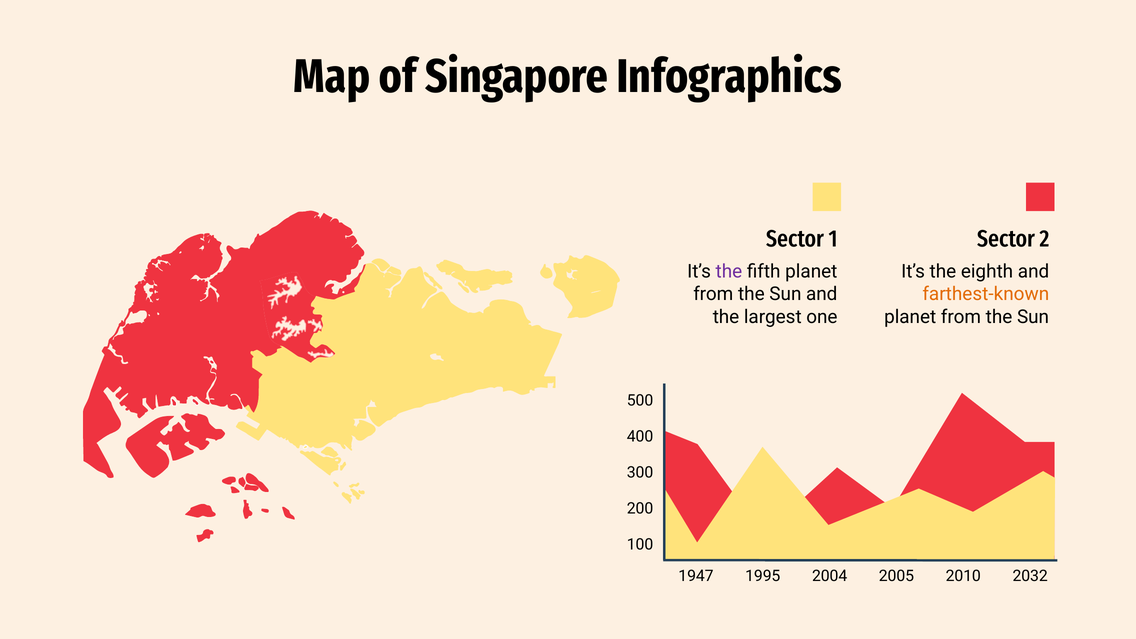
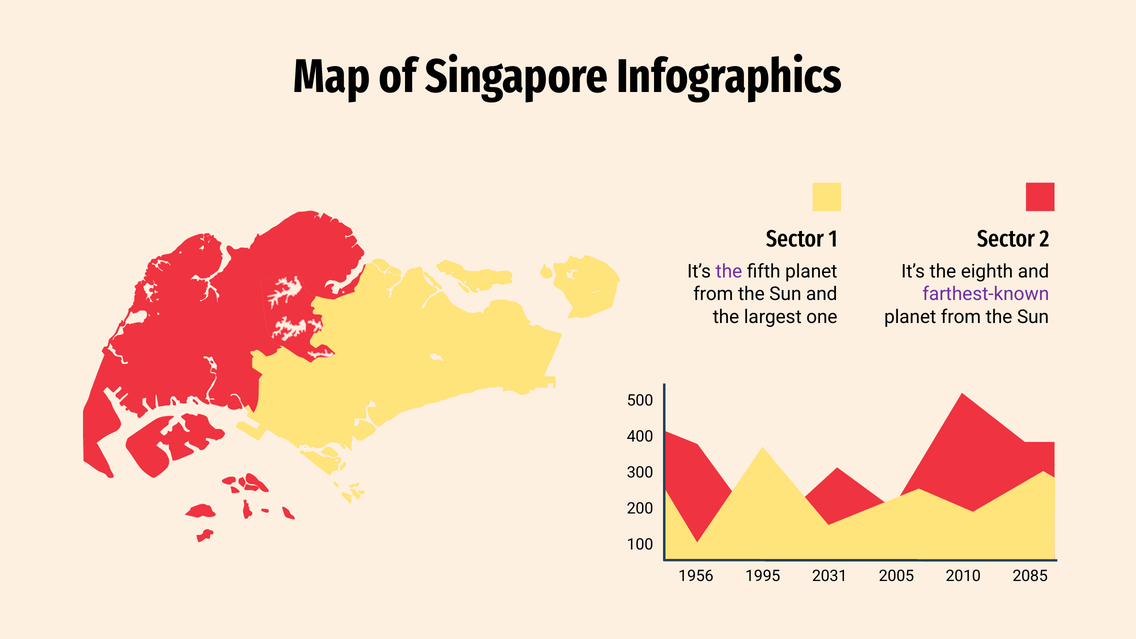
farthest-known colour: orange -> purple
1947: 1947 -> 1956
2004: 2004 -> 2031
2032: 2032 -> 2085
